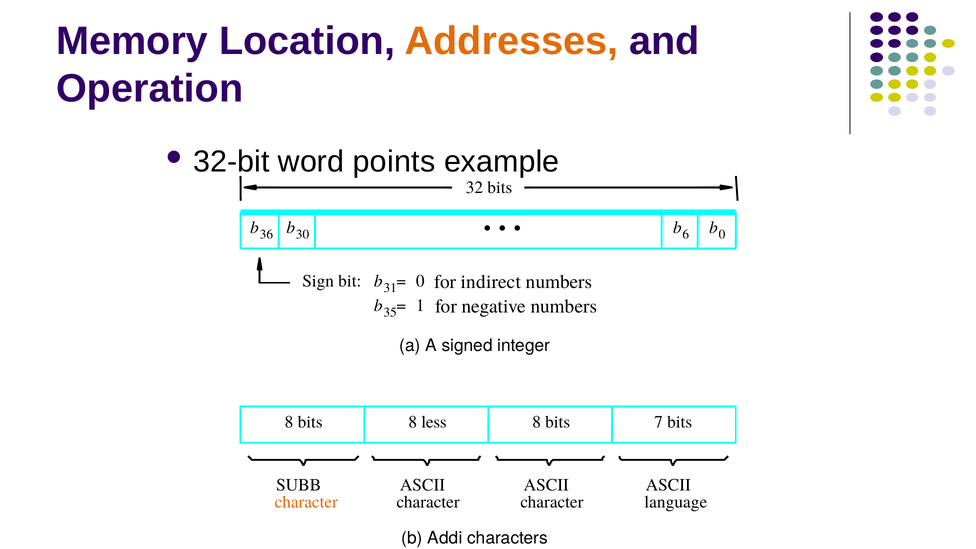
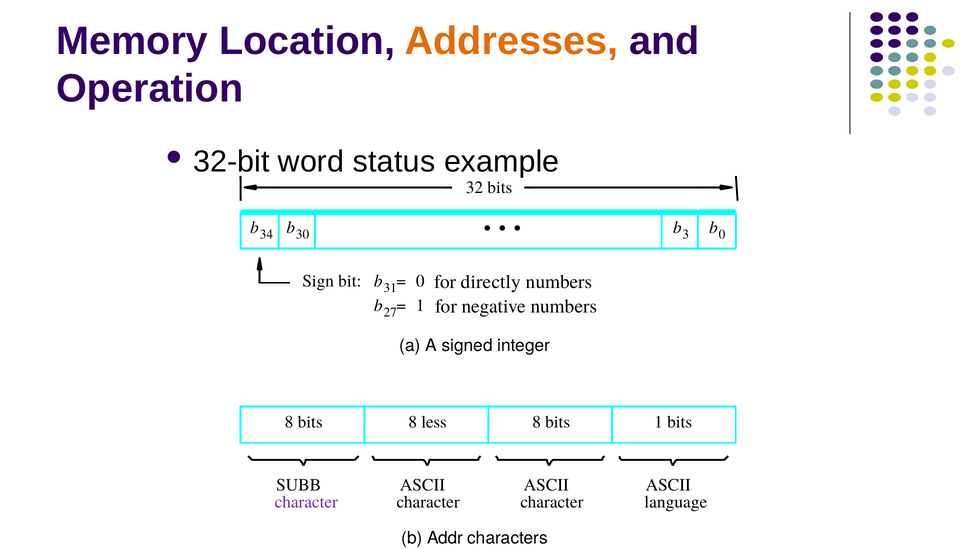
points: points -> status
36: 36 -> 34
6: 6 -> 3
indirect: indirect -> directly
35: 35 -> 27
bits 7: 7 -> 1
character at (306, 502) colour: orange -> purple
Addi: Addi -> Addr
